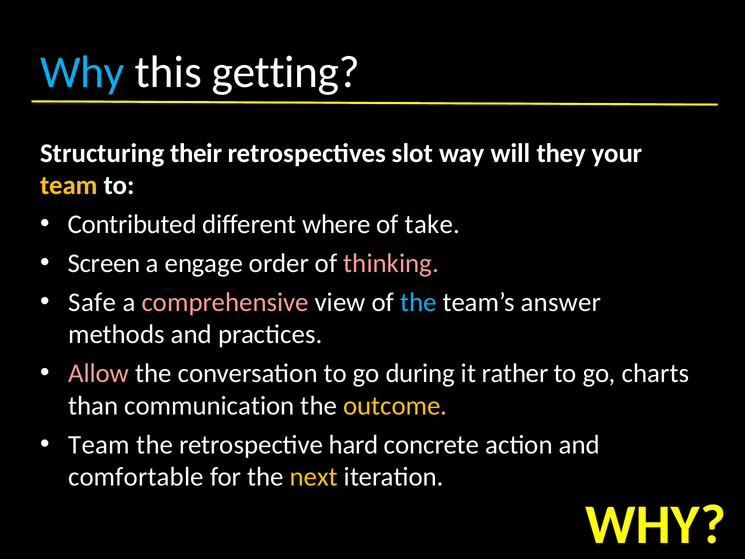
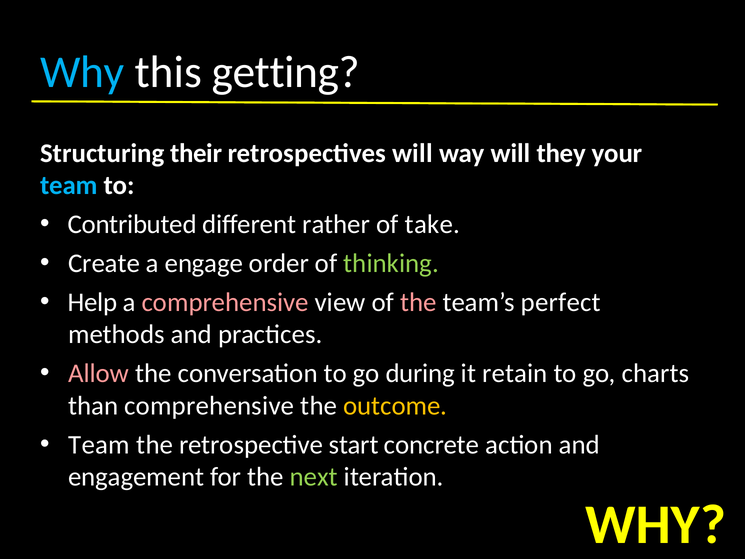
retrospectives slot: slot -> will
team at (69, 185) colour: yellow -> light blue
where: where -> rather
Screen: Screen -> Create
thinking colour: pink -> light green
Safe: Safe -> Help
the at (418, 302) colour: light blue -> pink
answer: answer -> perfect
rather: rather -> retain
than communication: communication -> comprehensive
hard: hard -> start
comfortable: comfortable -> engagement
next colour: yellow -> light green
